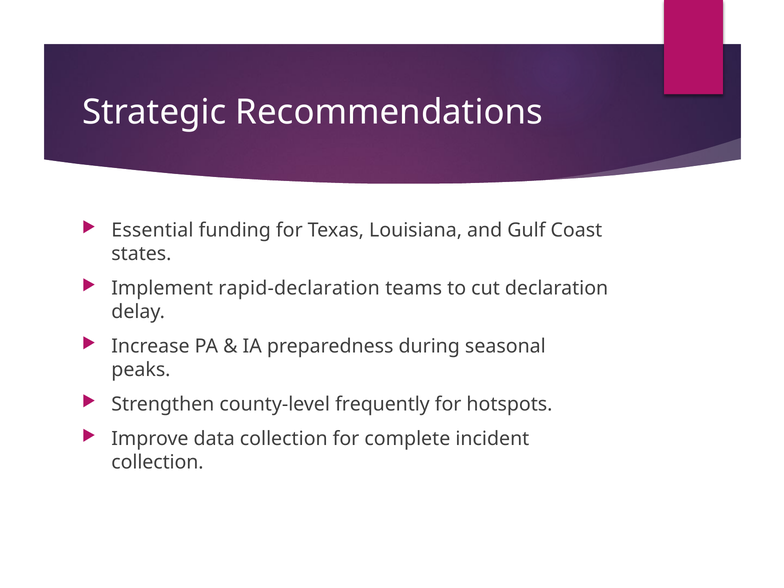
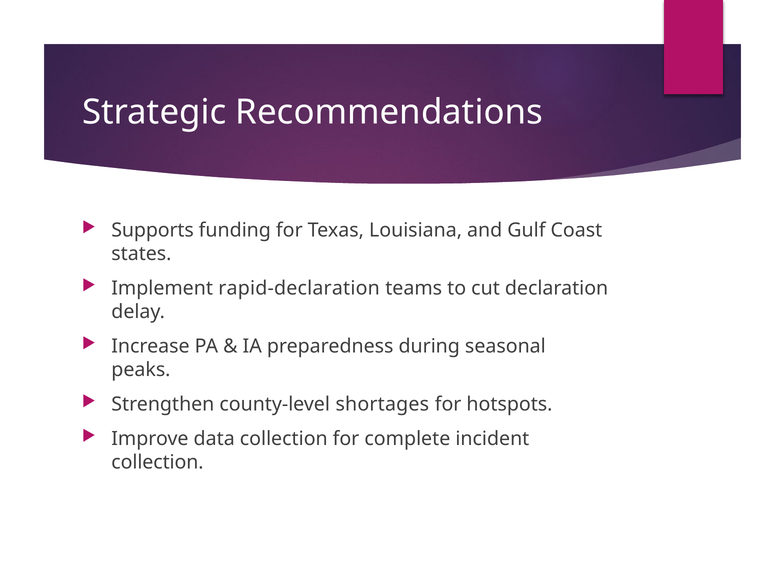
Essential: Essential -> Supports
frequently: frequently -> shortages
